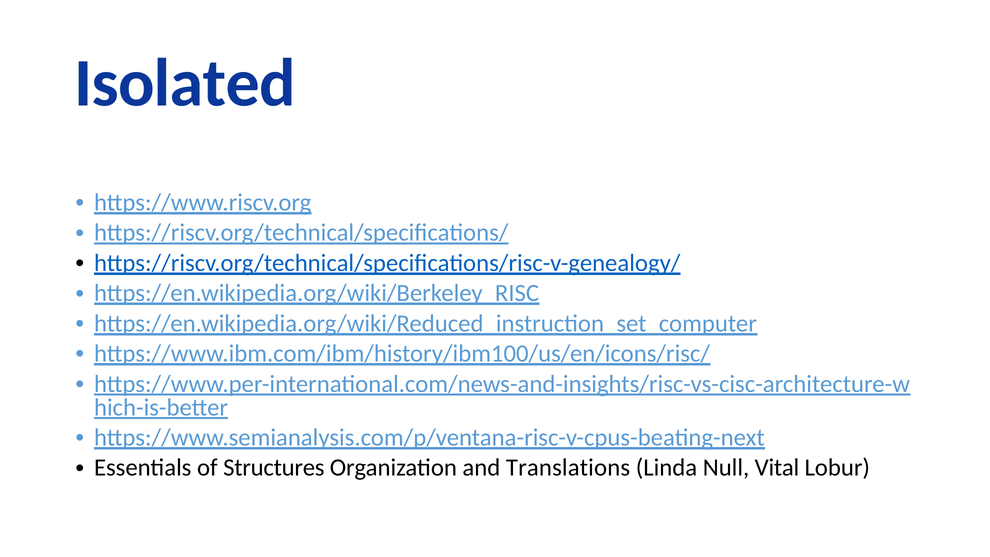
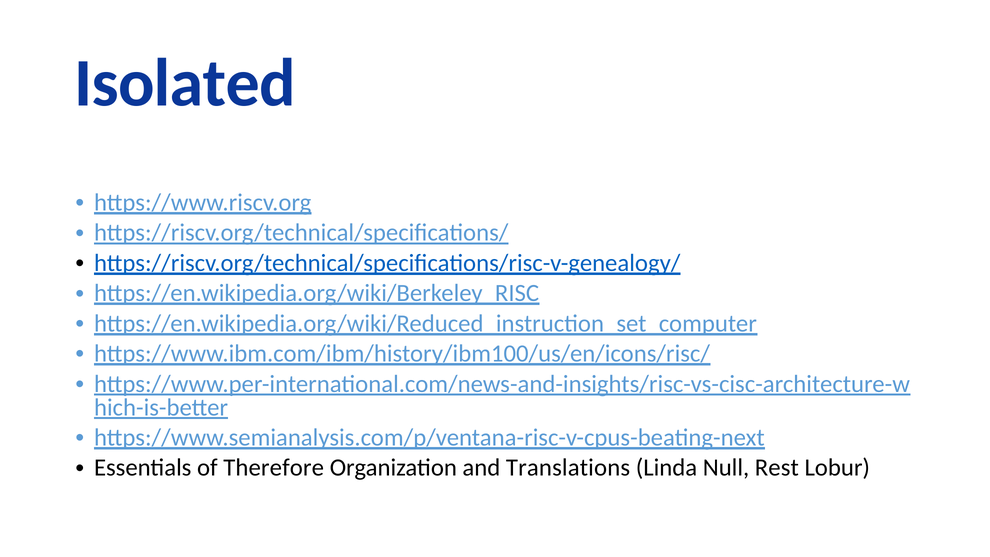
Structures: Structures -> Therefore
Vital: Vital -> Rest
